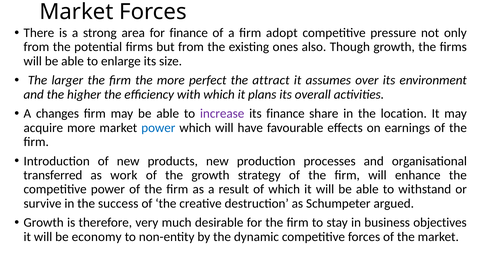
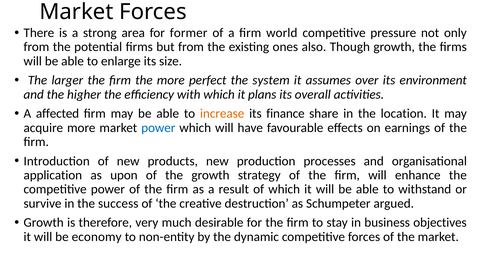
for finance: finance -> former
adopt: adopt -> world
attract: attract -> system
changes: changes -> affected
increase colour: purple -> orange
transferred: transferred -> application
work: work -> upon
